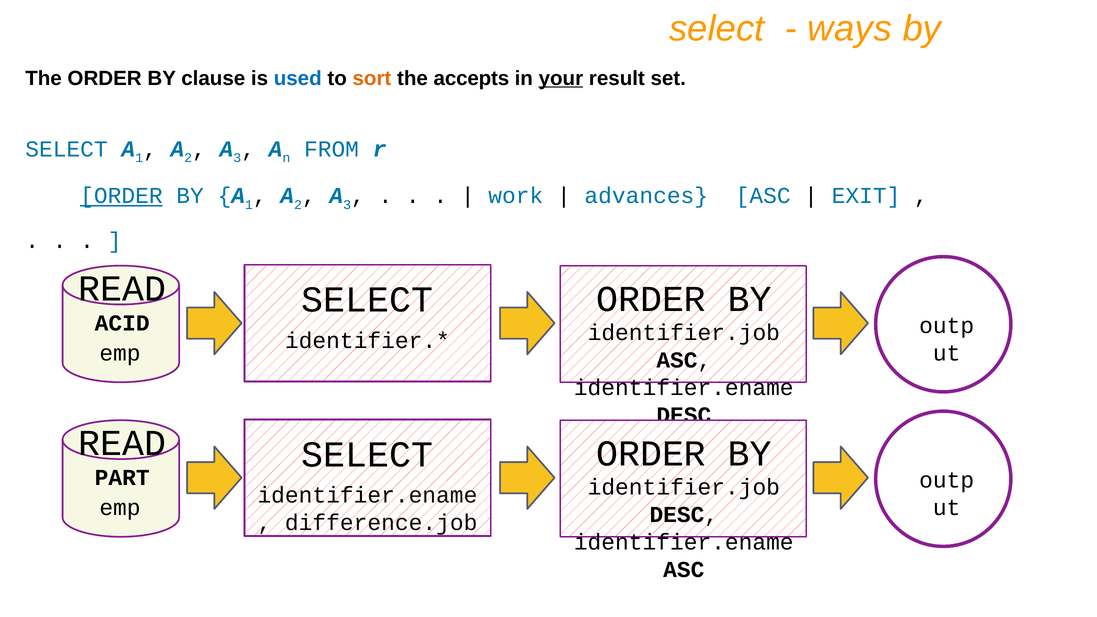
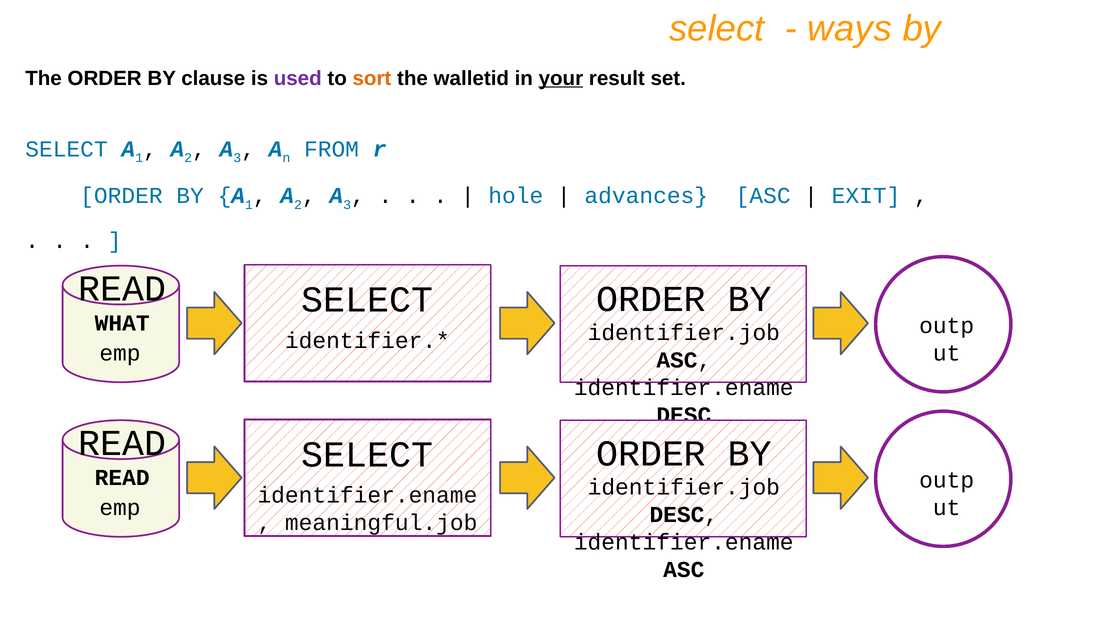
used colour: blue -> purple
accepts: accepts -> walletid
ORDER at (121, 196) underline: present -> none
work: work -> hole
ACID: ACID -> WHAT
PART at (122, 478): PART -> READ
difference.job: difference.job -> meaningful.job
